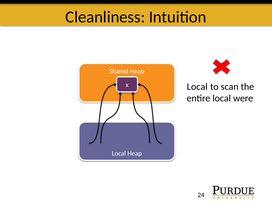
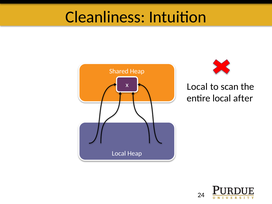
were: were -> after
